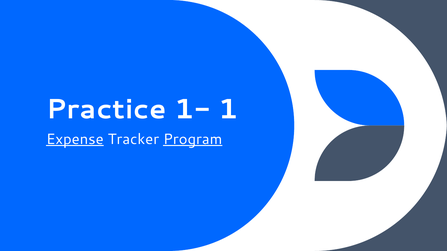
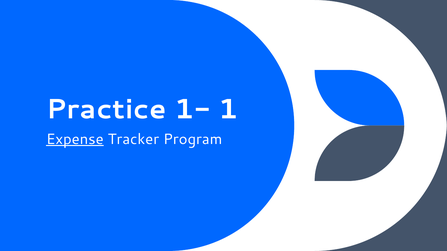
Program underline: present -> none
